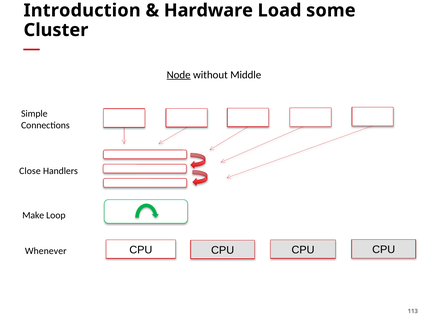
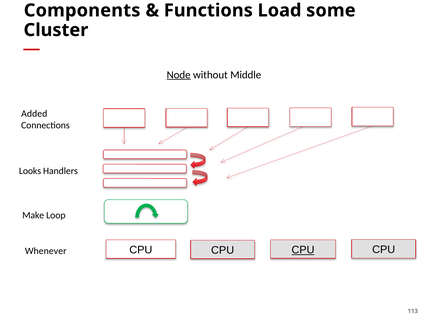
Introduction: Introduction -> Components
Hardware: Hardware -> Functions
Simple: Simple -> Added
Close: Close -> Looks
CPU at (303, 250) underline: none -> present
